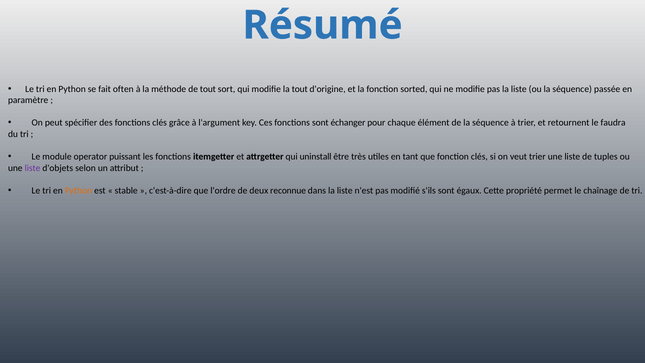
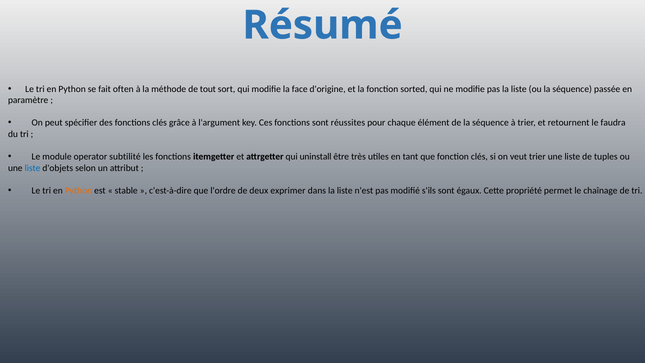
la tout: tout -> face
échanger: échanger -> réussites
puissant: puissant -> subtilité
liste at (33, 168) colour: purple -> blue
reconnue: reconnue -> exprimer
